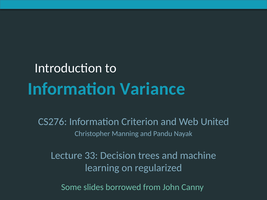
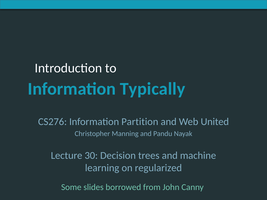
Variance: Variance -> Typically
Criterion: Criterion -> Partition
33: 33 -> 30
